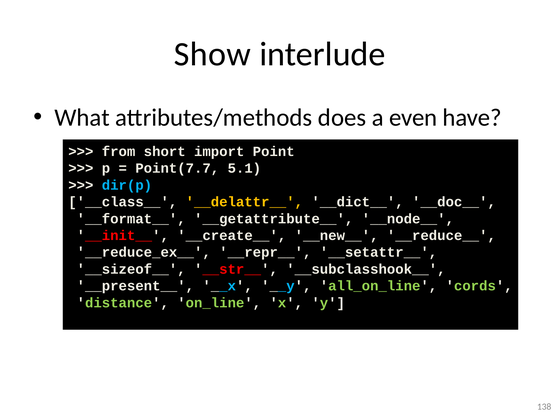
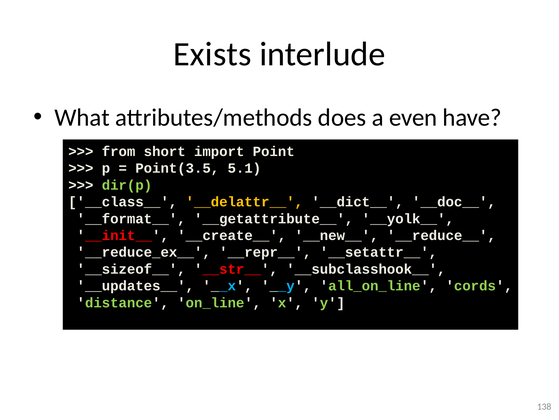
Show: Show -> Exists
Point(7.7: Point(7.7 -> Point(3.5
dir(p colour: light blue -> light green
__node__: __node__ -> __yolk__
__present__: __present__ -> __updates__
